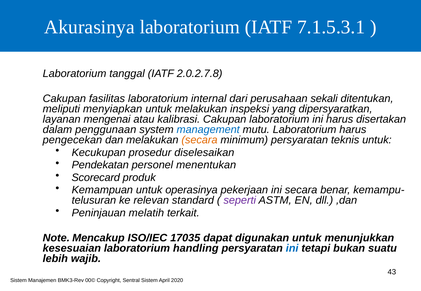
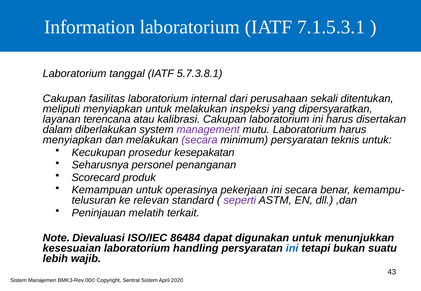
Akurasinya: Akurasinya -> Information
2.0.2.7.8: 2.0.2.7.8 -> 5.7.3.8.1
mengenai: mengenai -> terencana
penggunaan: penggunaan -> diberlakukan
management colour: blue -> purple
pengecekan at (72, 140): pengecekan -> menyiapkan
secara at (199, 140) colour: orange -> purple
diselesaikan: diselesaikan -> kesepakatan
Pendekatan: Pendekatan -> Seharusnya
menentukan: menentukan -> penanganan
Mencakup: Mencakup -> Dievaluasi
17035: 17035 -> 86484
